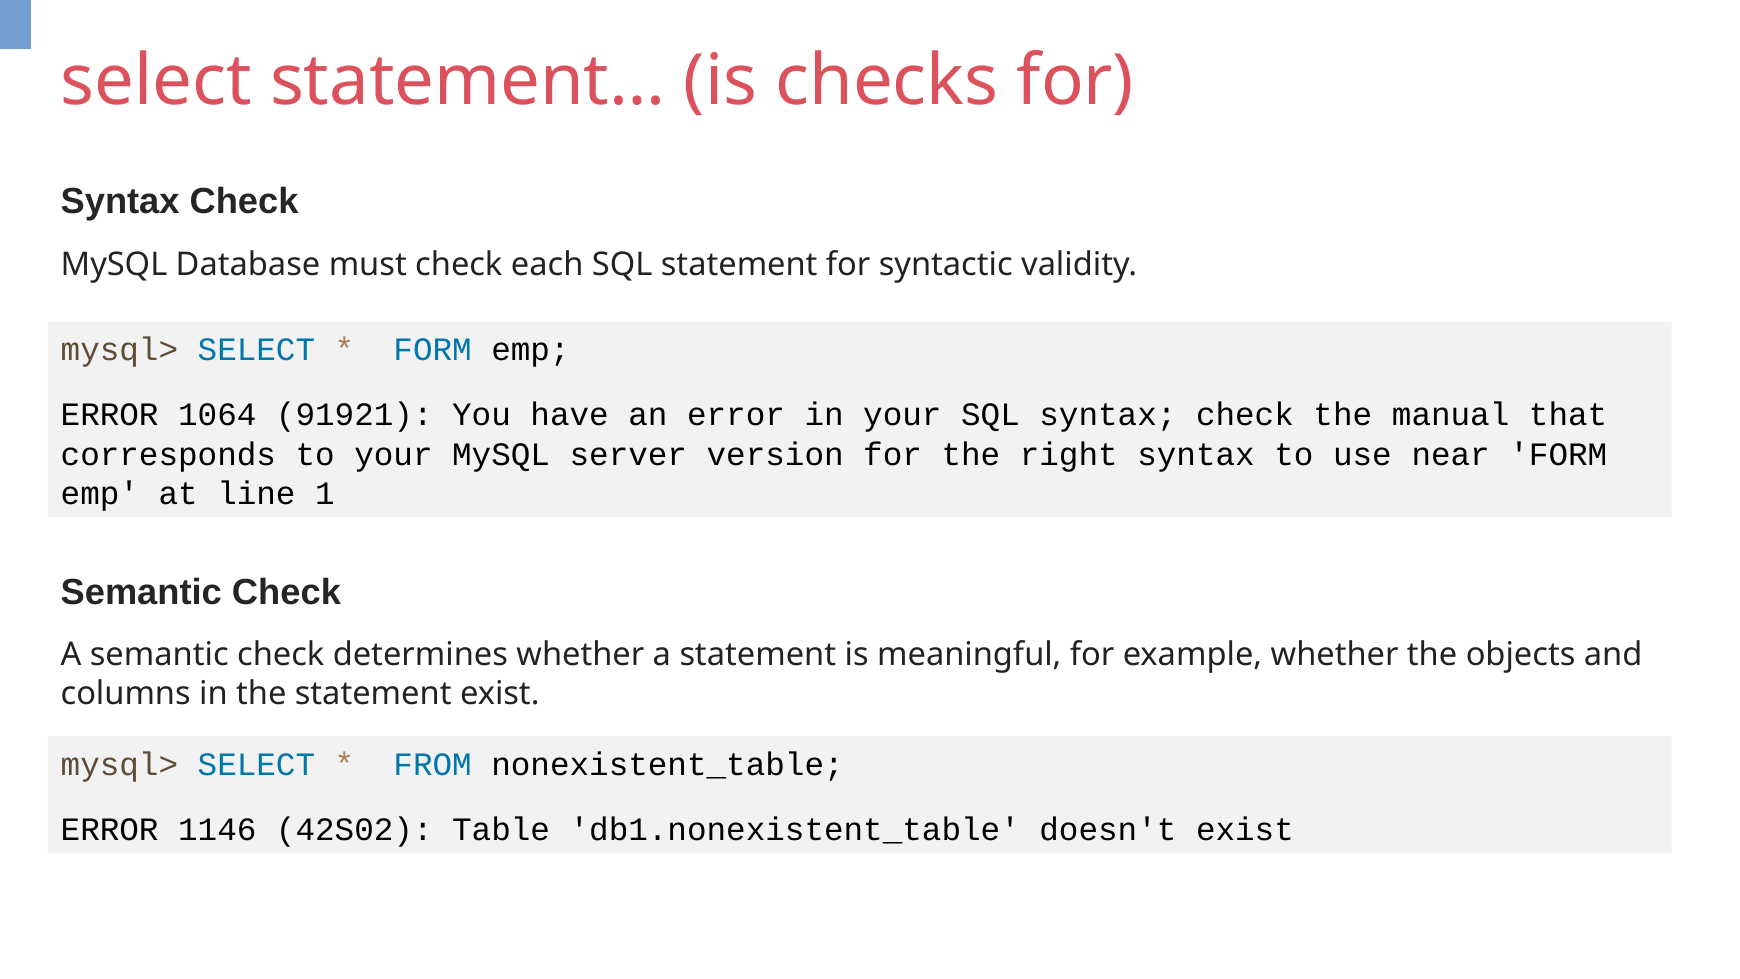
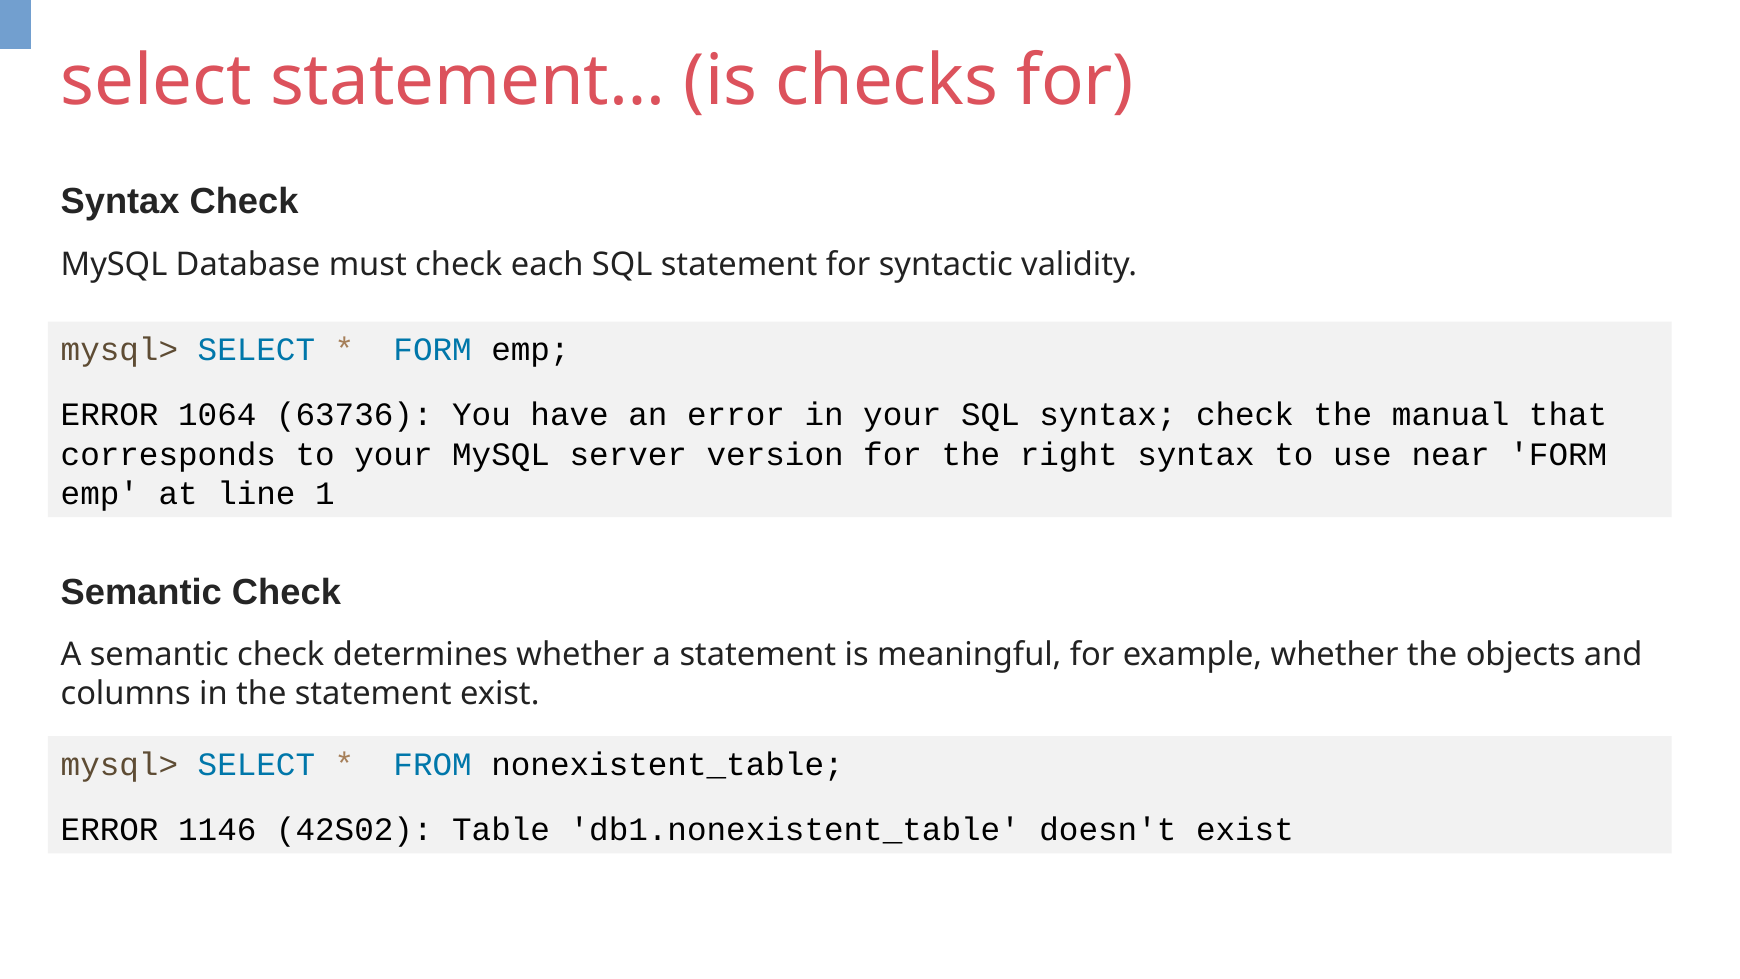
91921: 91921 -> 63736
